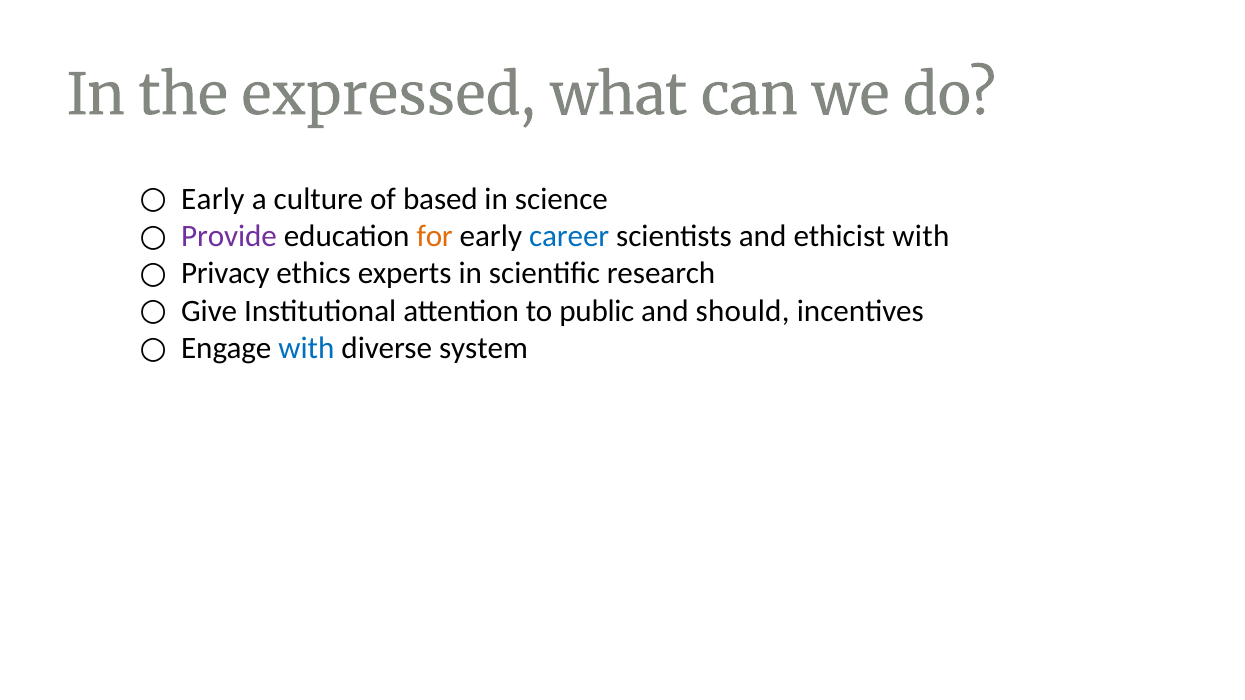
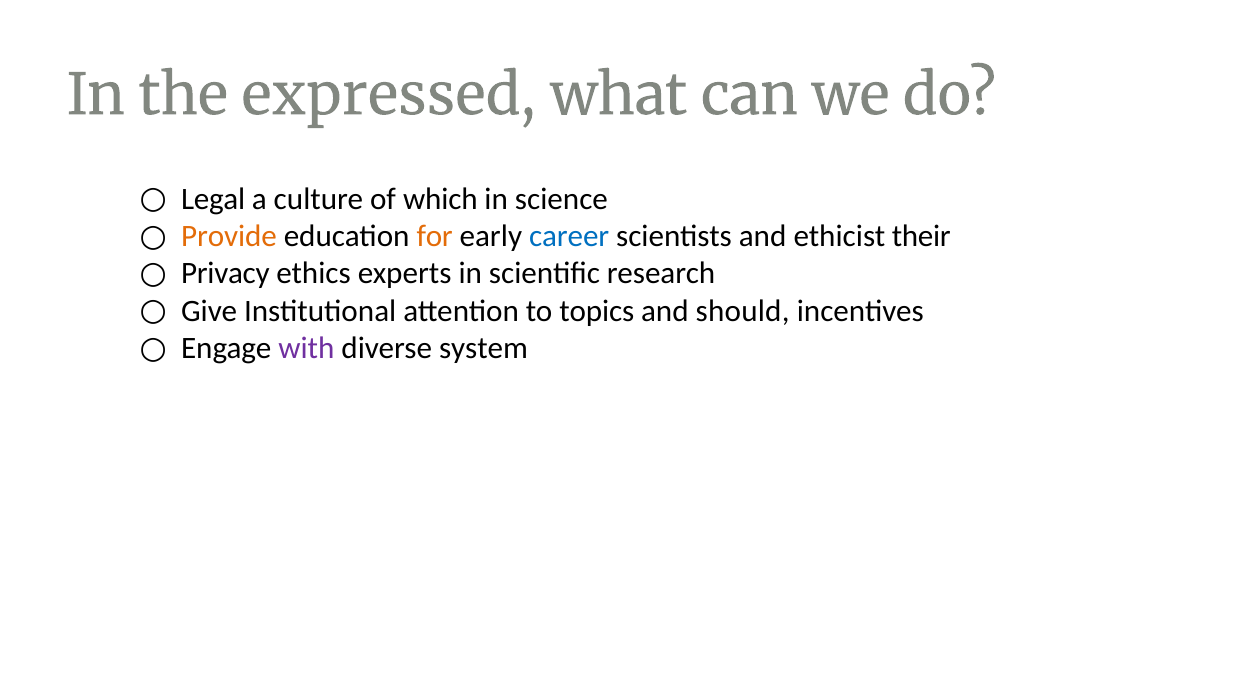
Early at (213, 199): Early -> Legal
based: based -> which
Provide colour: purple -> orange
ethicist with: with -> their
public: public -> topics
with at (306, 348) colour: blue -> purple
